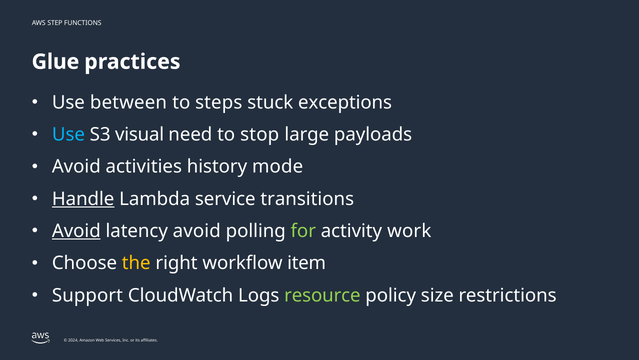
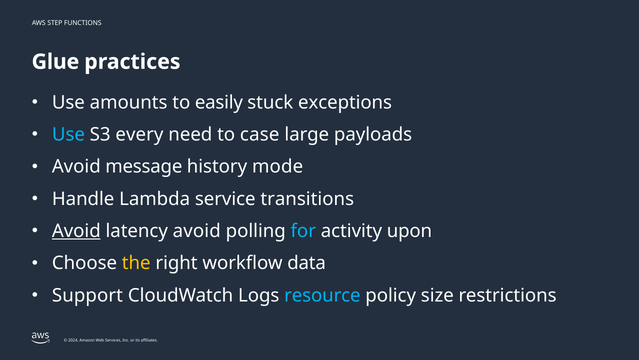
between: between -> amounts
steps: steps -> easily
visual: visual -> every
stop: stop -> case
activities: activities -> message
Handle underline: present -> none
for colour: light green -> light blue
work: work -> upon
item: item -> data
resource colour: light green -> light blue
